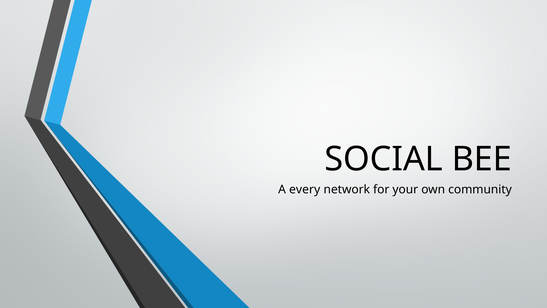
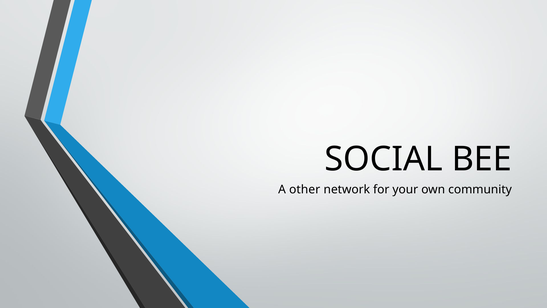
every: every -> other
